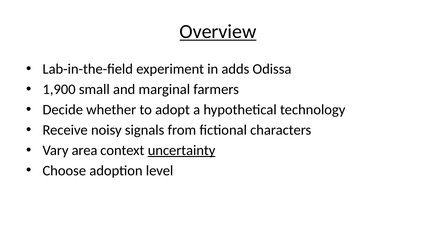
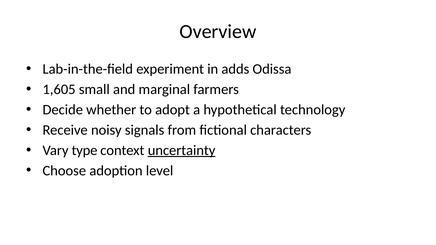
Overview underline: present -> none
1,900: 1,900 -> 1,605
area: area -> type
